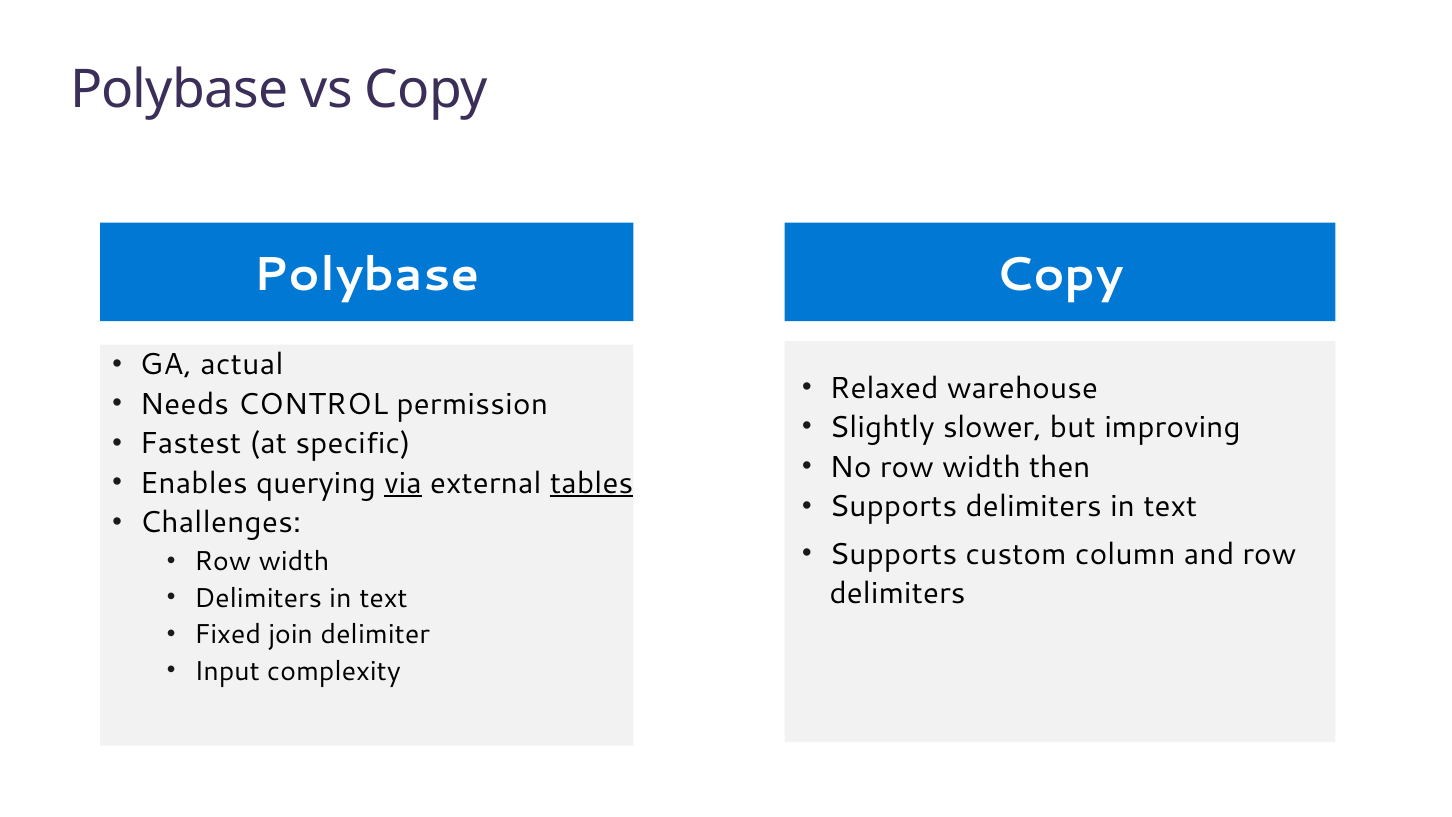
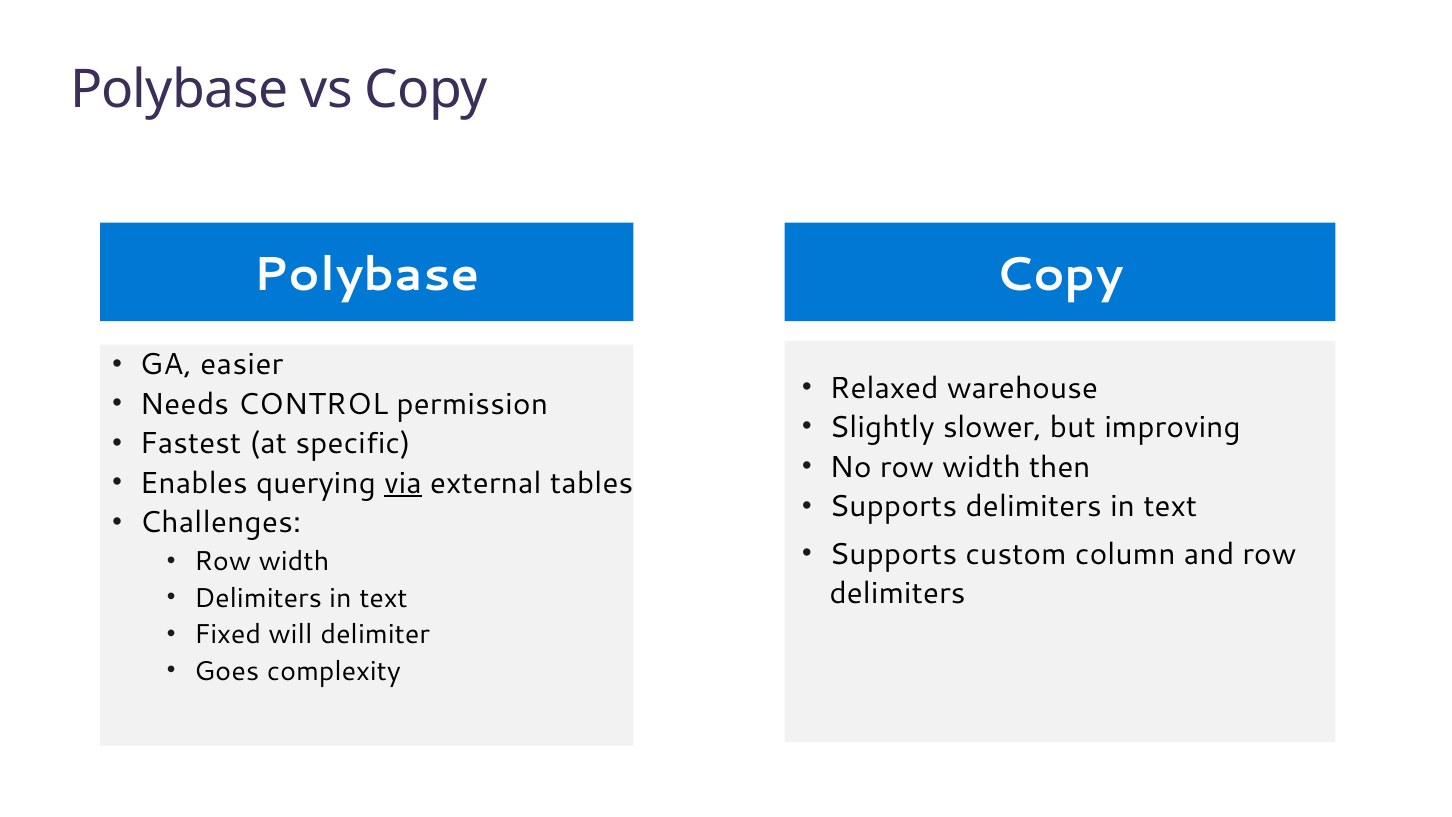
actual: actual -> easier
tables underline: present -> none
join: join -> will
Input: Input -> Goes
